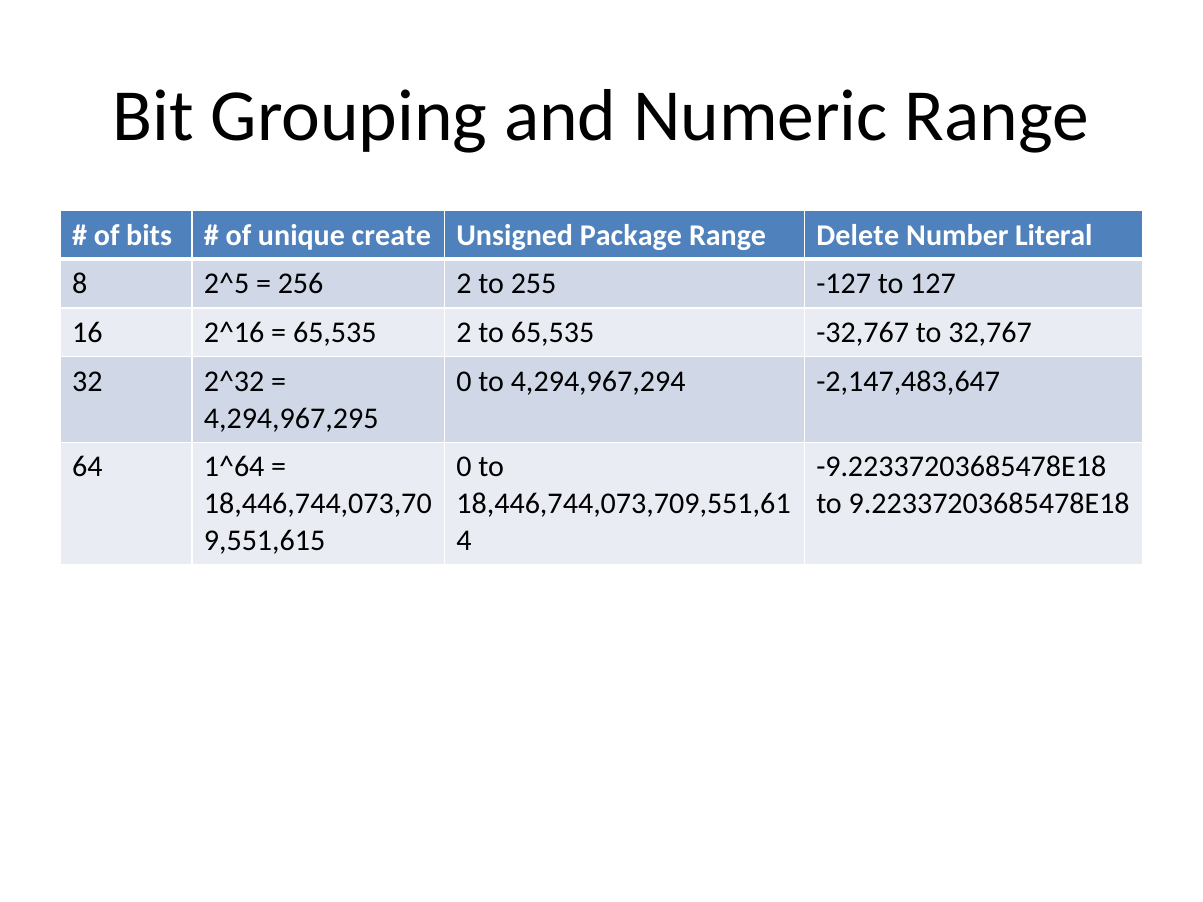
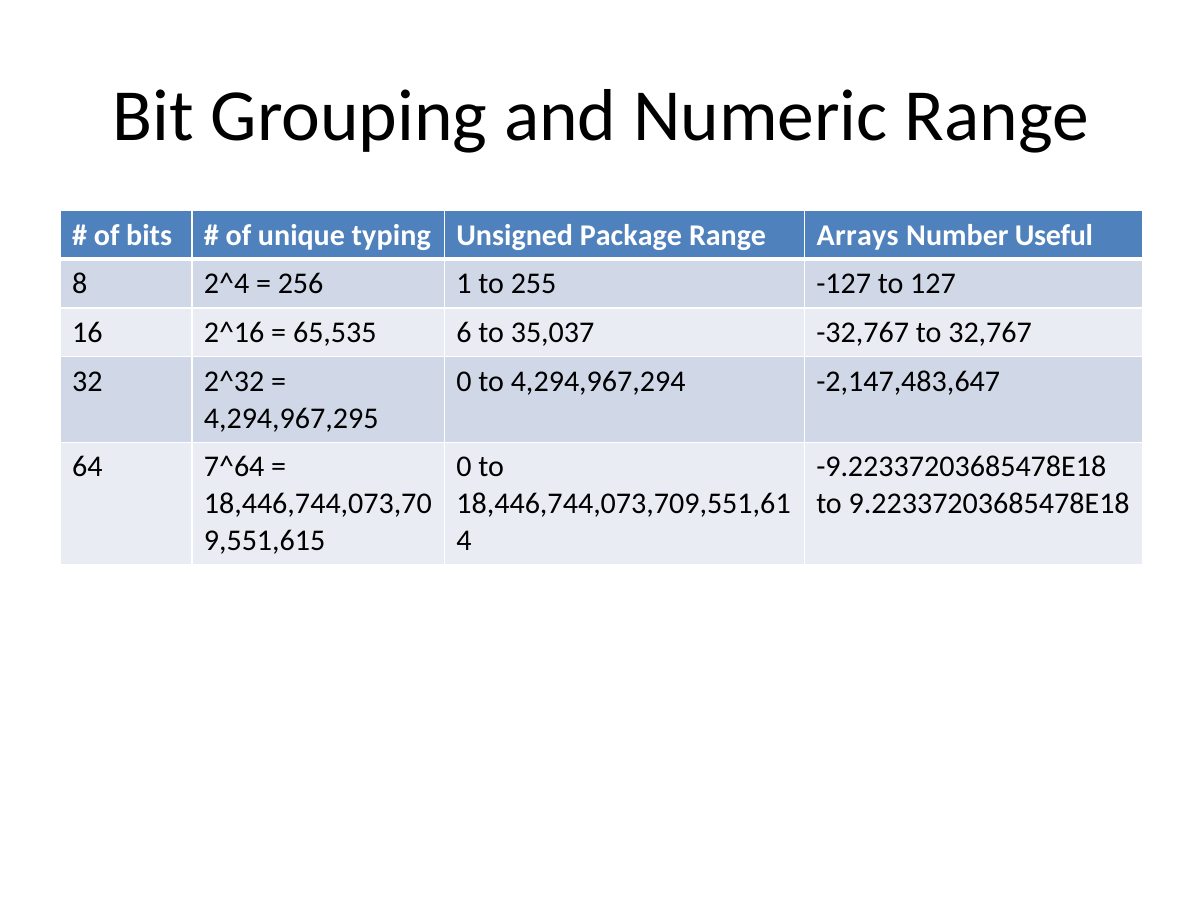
create: create -> typing
Delete: Delete -> Arrays
Literal: Literal -> Useful
2^5: 2^5 -> 2^4
256 2: 2 -> 1
65,535 2: 2 -> 6
to 65,535: 65,535 -> 35,037
1^64: 1^64 -> 7^64
